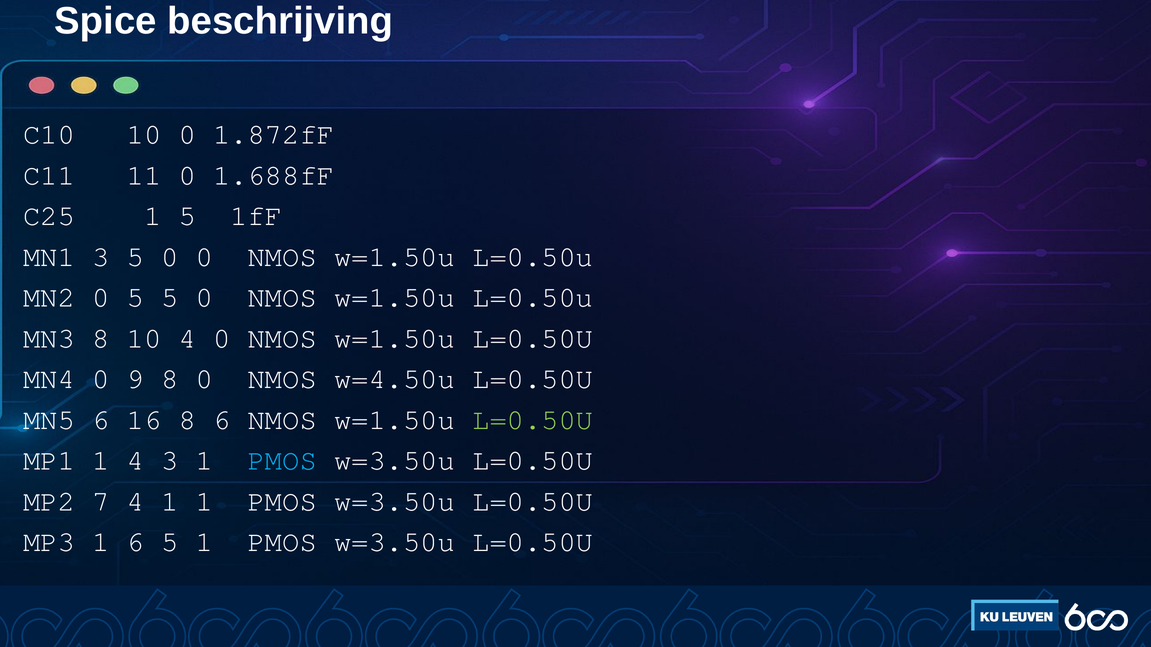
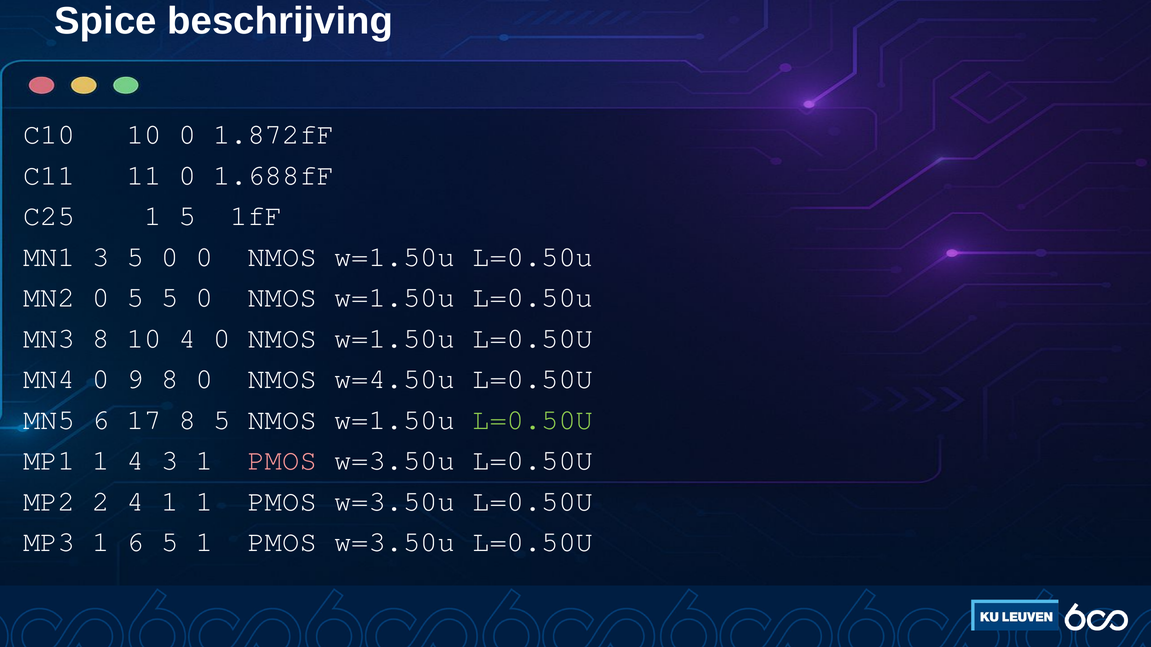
16: 16 -> 17
8 6: 6 -> 5
PMOS at (282, 461) colour: light blue -> pink
7: 7 -> 2
